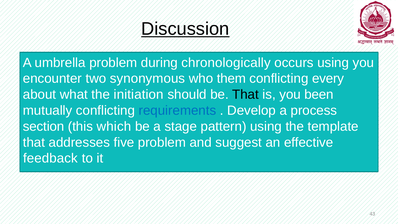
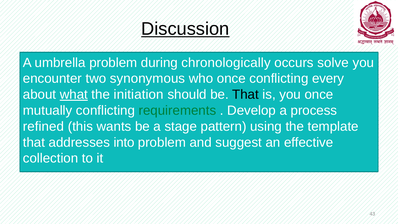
occurs using: using -> solve
who them: them -> once
what underline: none -> present
you been: been -> once
requirements colour: blue -> green
section: section -> refined
which: which -> wants
five: five -> into
feedback: feedback -> collection
